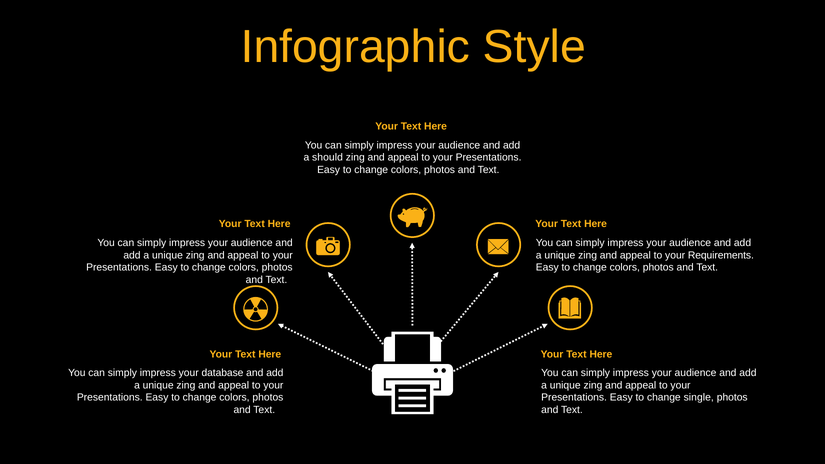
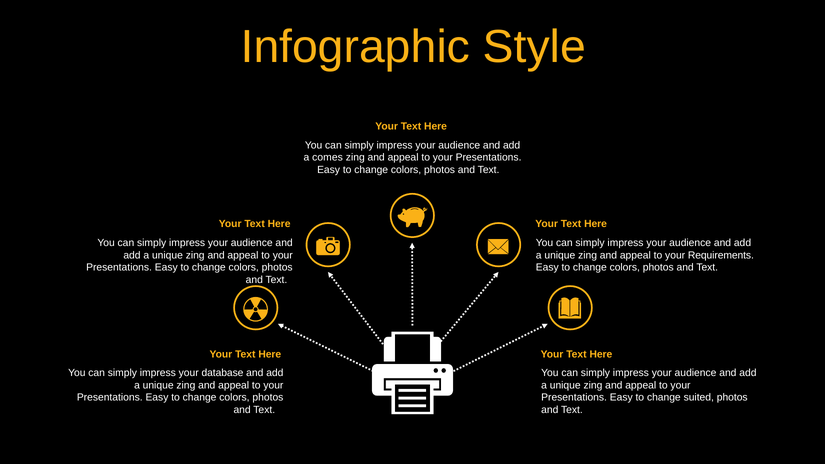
should: should -> comes
single: single -> suited
